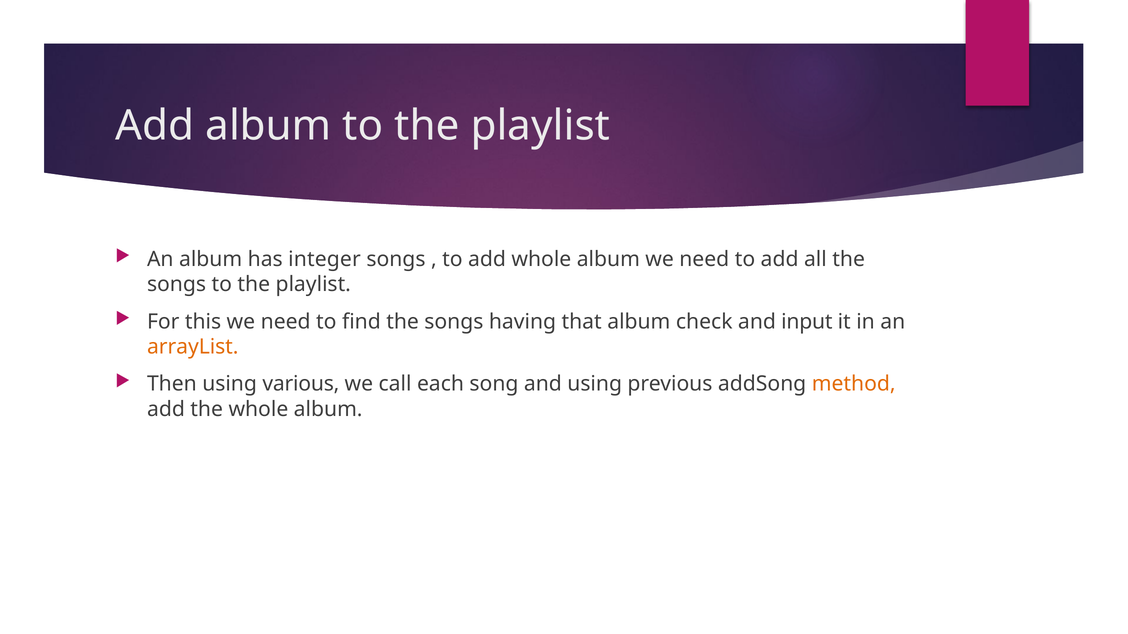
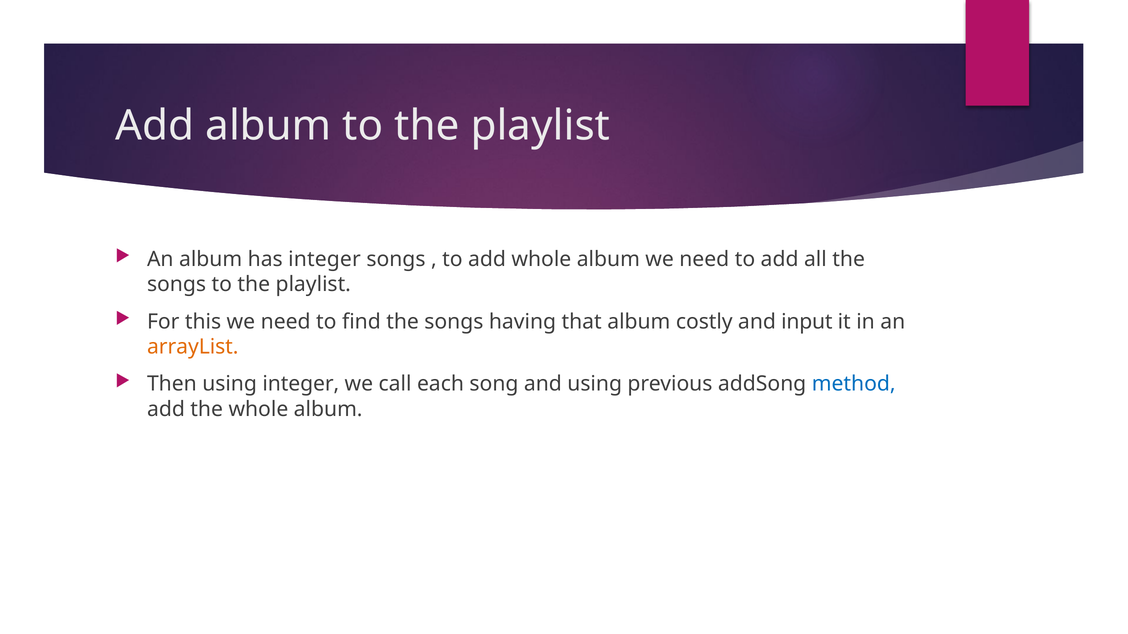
check: check -> costly
using various: various -> integer
method colour: orange -> blue
